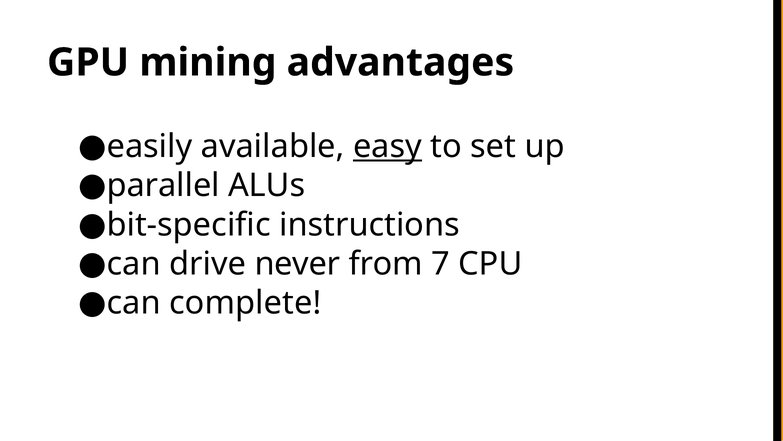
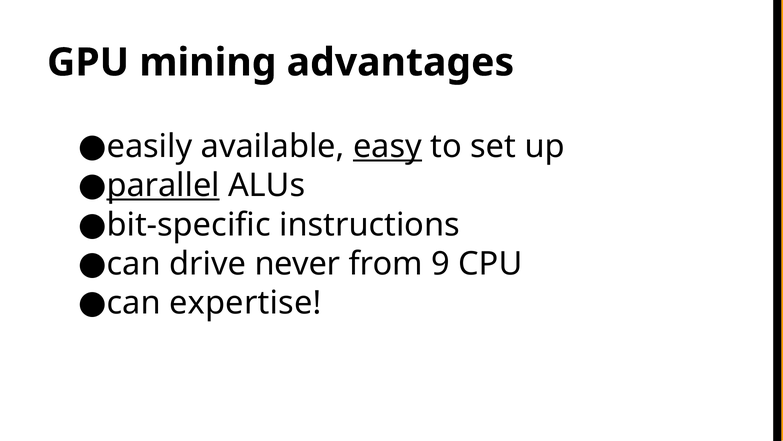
parallel underline: none -> present
7: 7 -> 9
complete: complete -> expertise
